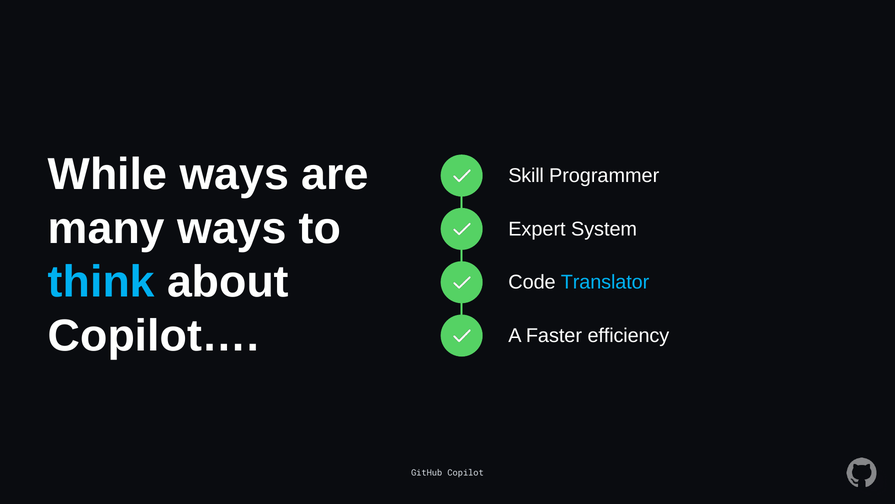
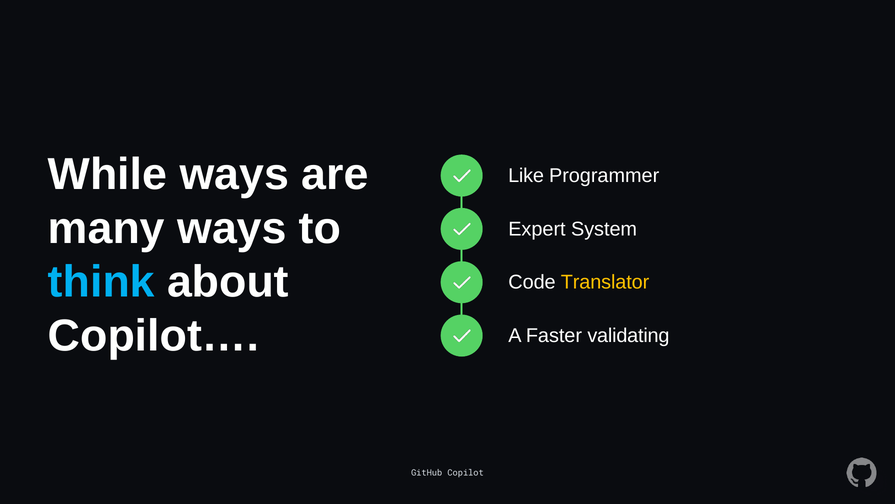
Skill: Skill -> Like
Translator colour: light blue -> yellow
efficiency: efficiency -> validating
